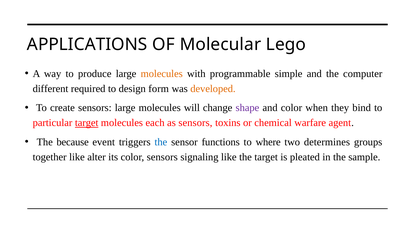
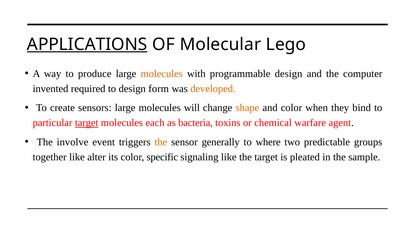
APPLICATIONS underline: none -> present
programmable simple: simple -> design
different: different -> invented
shape colour: purple -> orange
as sensors: sensors -> bacteria
because: because -> involve
the at (161, 142) colour: blue -> orange
functions: functions -> generally
determines: determines -> predictable
color sensors: sensors -> specific
